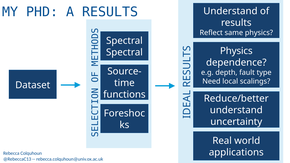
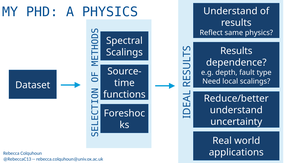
A RESULTS: RESULTS -> PHYSICS
Physics at (236, 51): Physics -> Results
Spectral at (124, 52): Spectral -> Scalings
